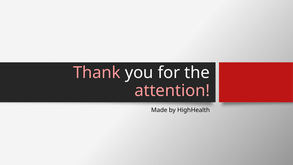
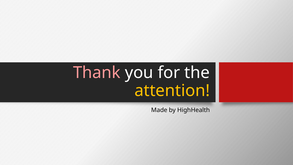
attention colour: pink -> yellow
